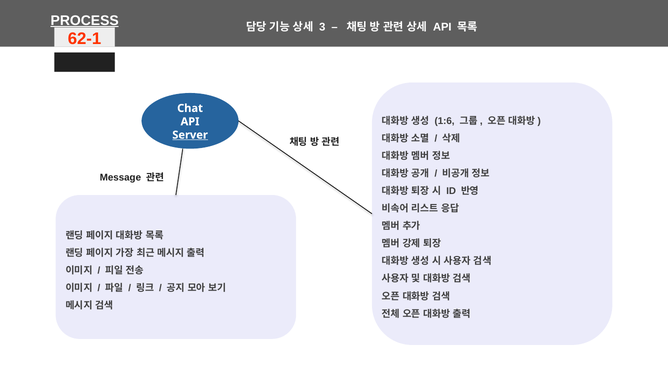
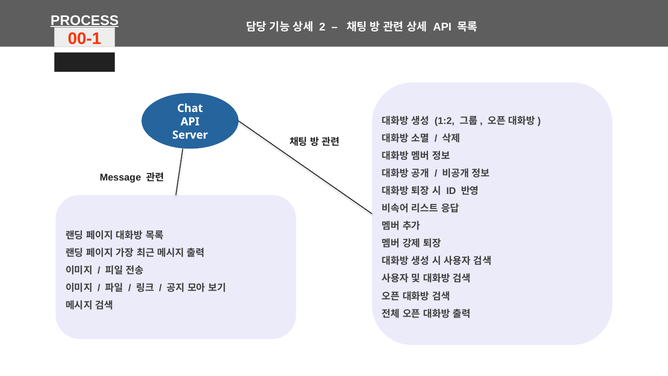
3: 3 -> 2
62-1: 62-1 -> 00-1
1:6: 1:6 -> 1:2
Server underline: present -> none
